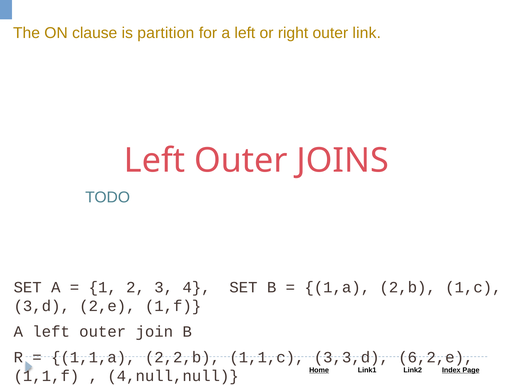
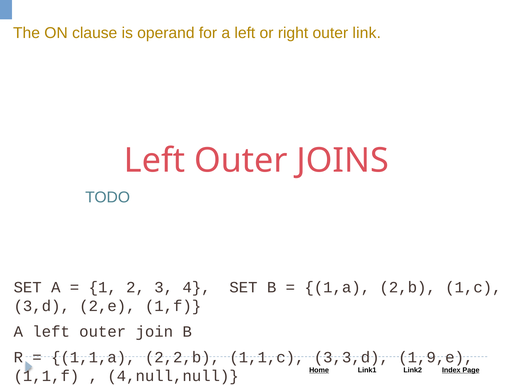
partition: partition -> operand
6,2,e: 6,2,e -> 1,9,e
